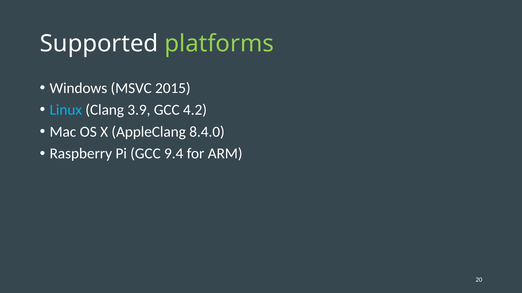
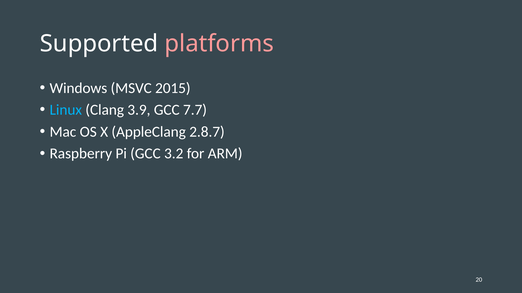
platforms colour: light green -> pink
4.2: 4.2 -> 7.7
8.4.0: 8.4.0 -> 2.8.7
9.4: 9.4 -> 3.2
